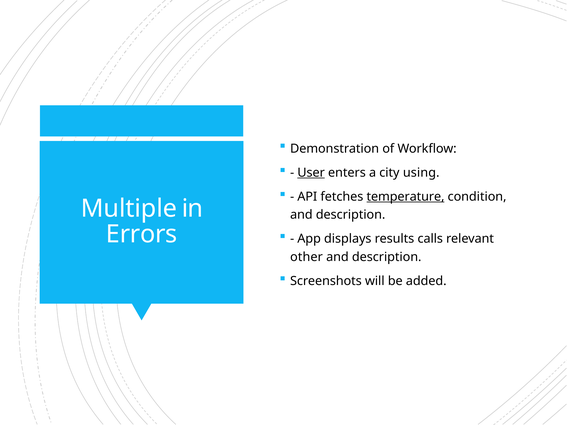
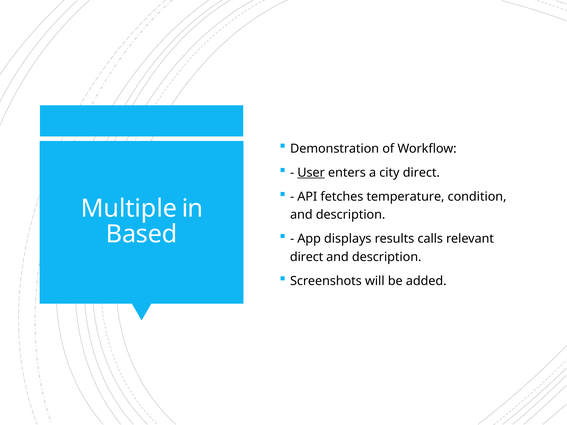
city using: using -> direct
temperature underline: present -> none
Errors: Errors -> Based
other at (306, 257): other -> direct
